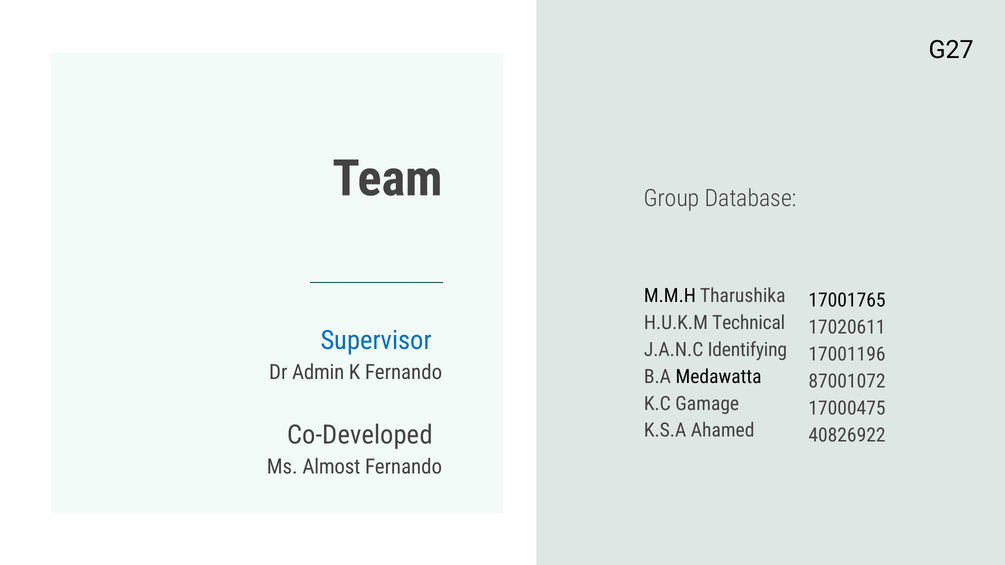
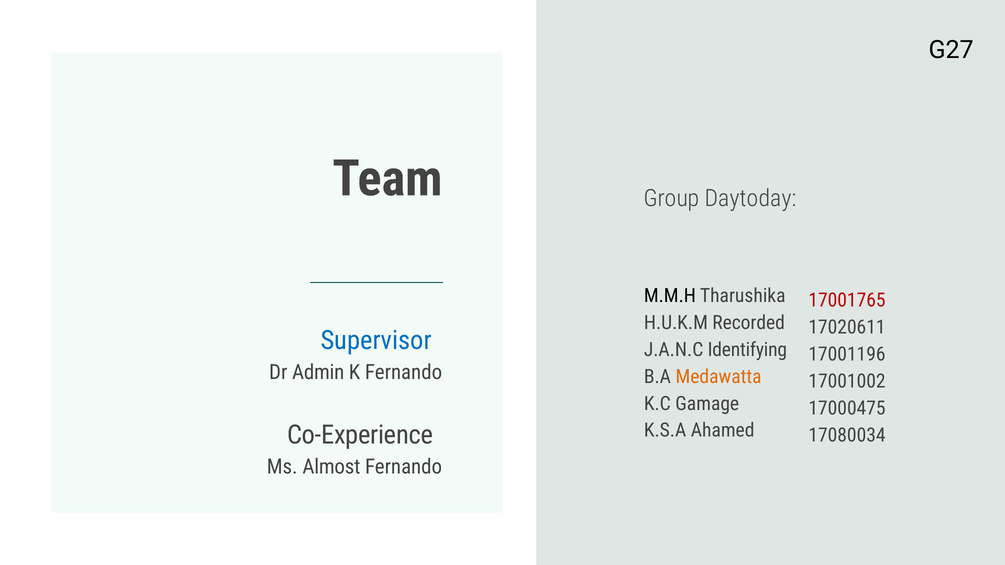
Database: Database -> Daytoday
17001765 colour: black -> red
Technical: Technical -> Recorded
Medawatta colour: black -> orange
87001072: 87001072 -> 17001002
Co-Developed: Co-Developed -> Co-Experience
40826922: 40826922 -> 17080034
